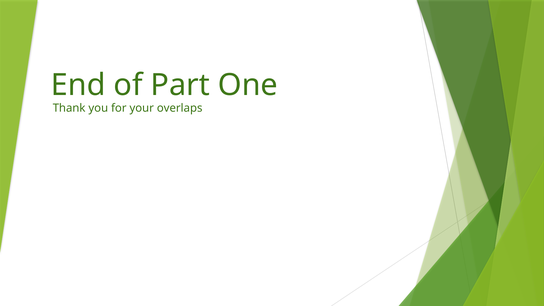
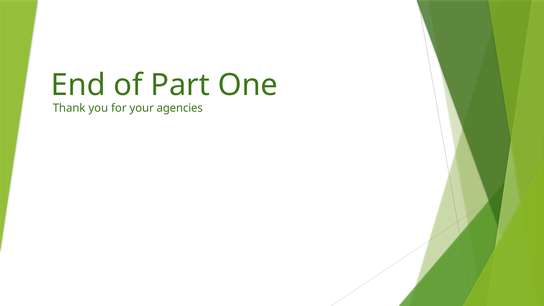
overlaps: overlaps -> agencies
